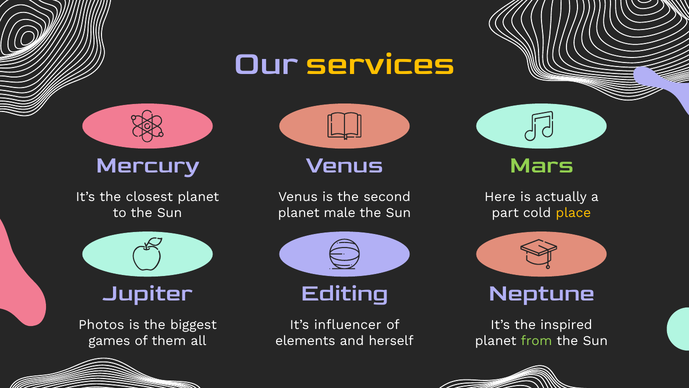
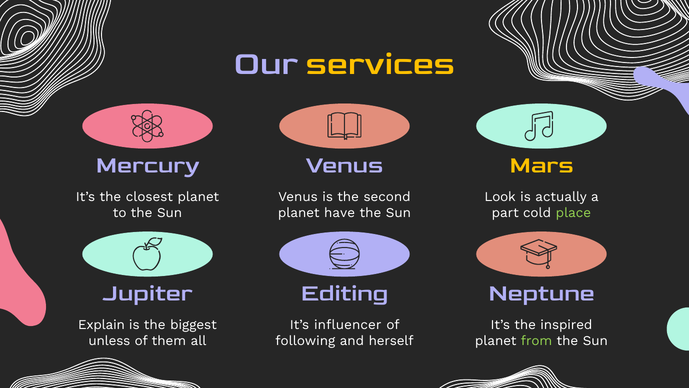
Mars colour: light green -> yellow
Here: Here -> Look
male: male -> have
place colour: yellow -> light green
Photos: Photos -> Explain
games: games -> unless
elements: elements -> following
